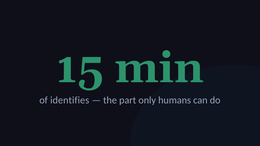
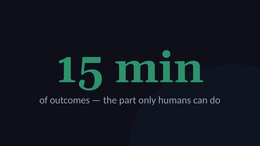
identifies: identifies -> outcomes
